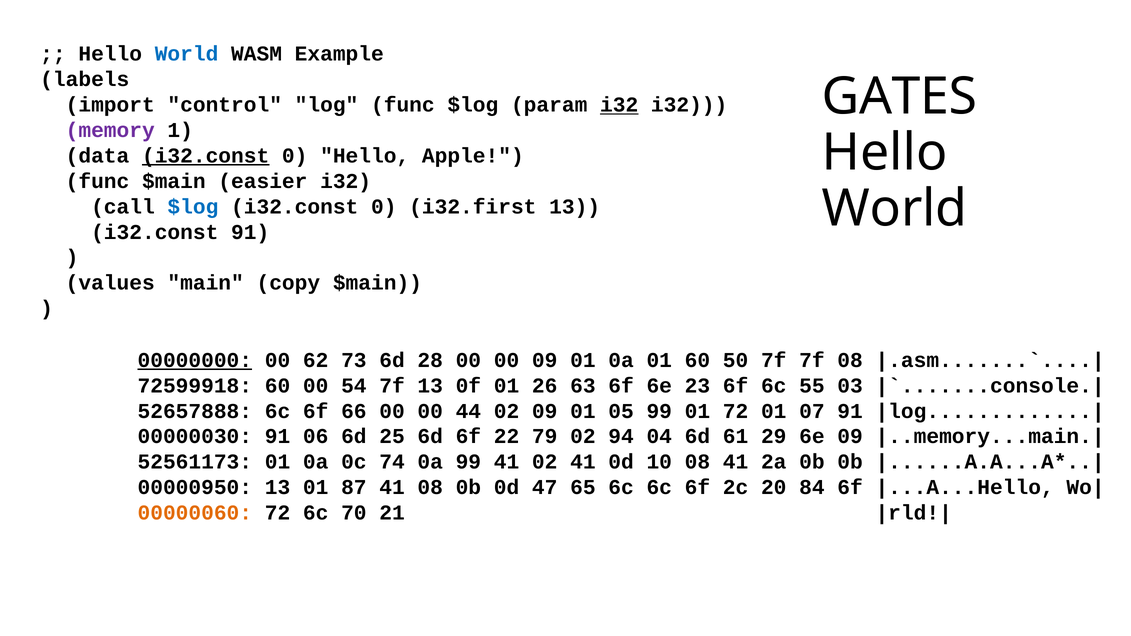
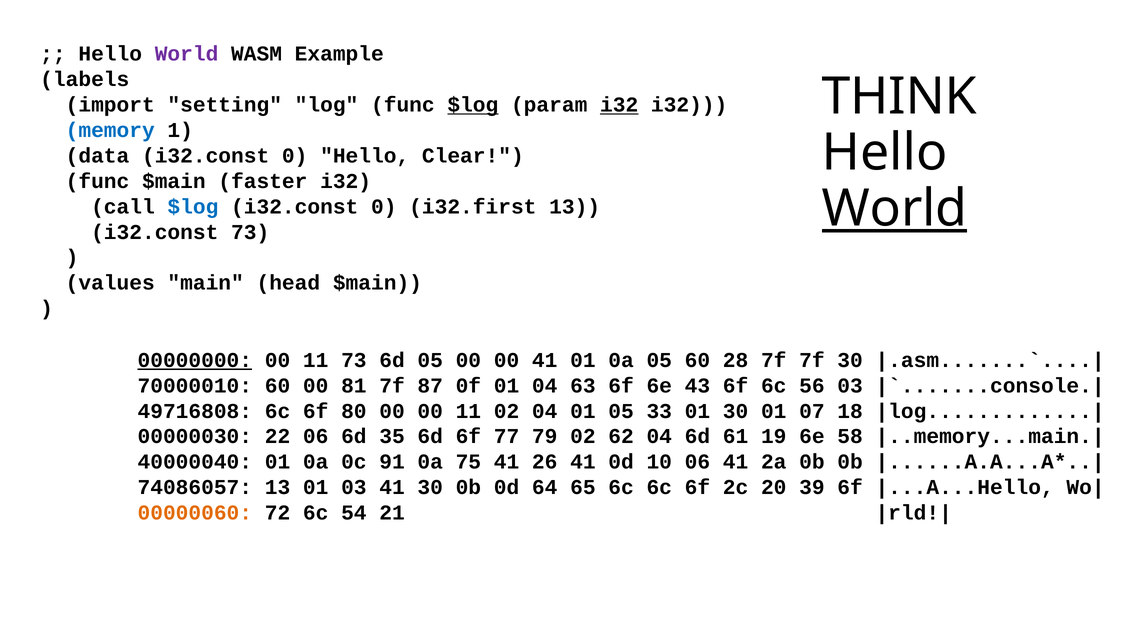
World at (187, 54) colour: blue -> purple
GATES: GATES -> THINK
control: control -> setting
$log at (473, 105) underline: none -> present
memory colour: purple -> blue
i32.const at (206, 156) underline: present -> none
Apple: Apple -> Clear
easier: easier -> faster
World at (895, 209) underline: none -> present
i32.const 91: 91 -> 73
copy: copy -> head
62 at (316, 360): 62 -> 11
6d 28: 28 -> 05
00 09: 09 -> 41
0a 01: 01 -> 05
50: 50 -> 28
7f 08: 08 -> 30
72599918: 72599918 -> 70000010
54: 54 -> 81
7f 13: 13 -> 87
01 26: 26 -> 04
23: 23 -> 43
55: 55 -> 56
52657888: 52657888 -> 49716808
66: 66 -> 80
00 00 44: 44 -> 11
02 09: 09 -> 04
05 99: 99 -> 33
01 72: 72 -> 30
07 91: 91 -> 18
00000030 91: 91 -> 22
25: 25 -> 35
22: 22 -> 77
94: 94 -> 62
29: 29 -> 19
6e 09: 09 -> 58
52561173: 52561173 -> 40000040
74: 74 -> 91
0a 99: 99 -> 75
41 02: 02 -> 26
10 08: 08 -> 06
00000950: 00000950 -> 74086057
01 87: 87 -> 03
41 08: 08 -> 30
47: 47 -> 64
84: 84 -> 39
70: 70 -> 54
